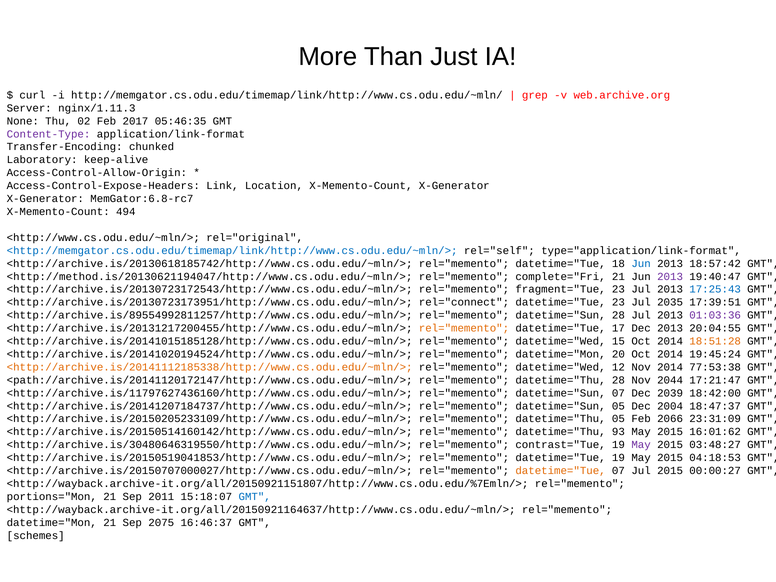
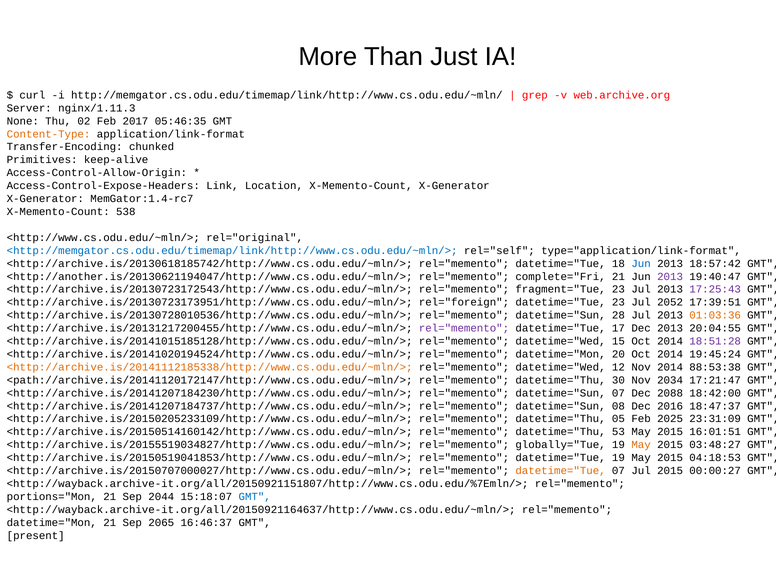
Content-Type colour: purple -> orange
Laboratory: Laboratory -> Primitives
MemGator:6.8-rc7: MemGator:6.8-rc7 -> MemGator:1.4-rc7
494: 494 -> 538
<http://method.is/20130621194047/http://www.cs.odu.edu/~mln/>: <http://method.is/20130621194047/http://www.cs.odu.edu/~mln/> -> <http://another.is/20130621194047/http://www.cs.odu.edu/~mln/>
17:25:43 colour: blue -> purple
rel="connect: rel="connect -> rel="foreign
2035: 2035 -> 2052
<http://archive.is/89554992811257/http://www.cs.odu.edu/~mln/>: <http://archive.is/89554992811257/http://www.cs.odu.edu/~mln/> -> <http://archive.is/20130728010536/http://www.cs.odu.edu/~mln/>
01:03:36 colour: purple -> orange
rel="memento at (464, 328) colour: orange -> purple
18:51:28 colour: orange -> purple
77:53:38: 77:53:38 -> 88:53:38
datetime="Thu 28: 28 -> 30
2044: 2044 -> 2034
<http://archive.is/11797627436160/http://www.cs.odu.edu/~mln/>: <http://archive.is/11797627436160/http://www.cs.odu.edu/~mln/> -> <http://archive.is/20141207184230/http://www.cs.odu.edu/~mln/>
2039: 2039 -> 2088
datetime="Sun 05: 05 -> 08
2004: 2004 -> 2016
2066: 2066 -> 2025
93: 93 -> 53
16:01:62: 16:01:62 -> 16:01:51
<http://archive.is/30480646319550/http://www.cs.odu.edu/~mln/>: <http://archive.is/30480646319550/http://www.cs.odu.edu/~mln/> -> <http://archive.is/20155519034827/http://www.cs.odu.edu/~mln/>
contrast="Tue: contrast="Tue -> globally="Tue
May at (641, 445) colour: purple -> orange
2011: 2011 -> 2044
2075: 2075 -> 2065
schemes: schemes -> present
